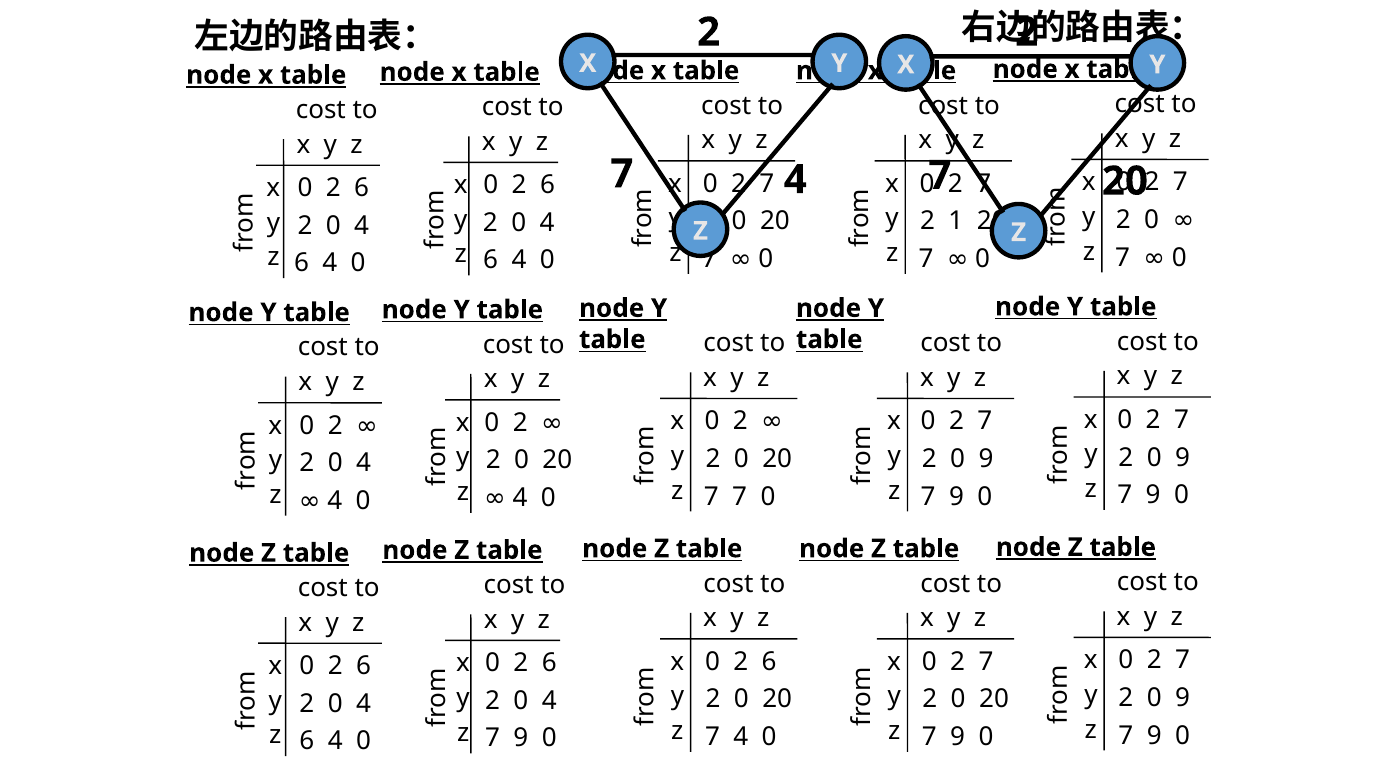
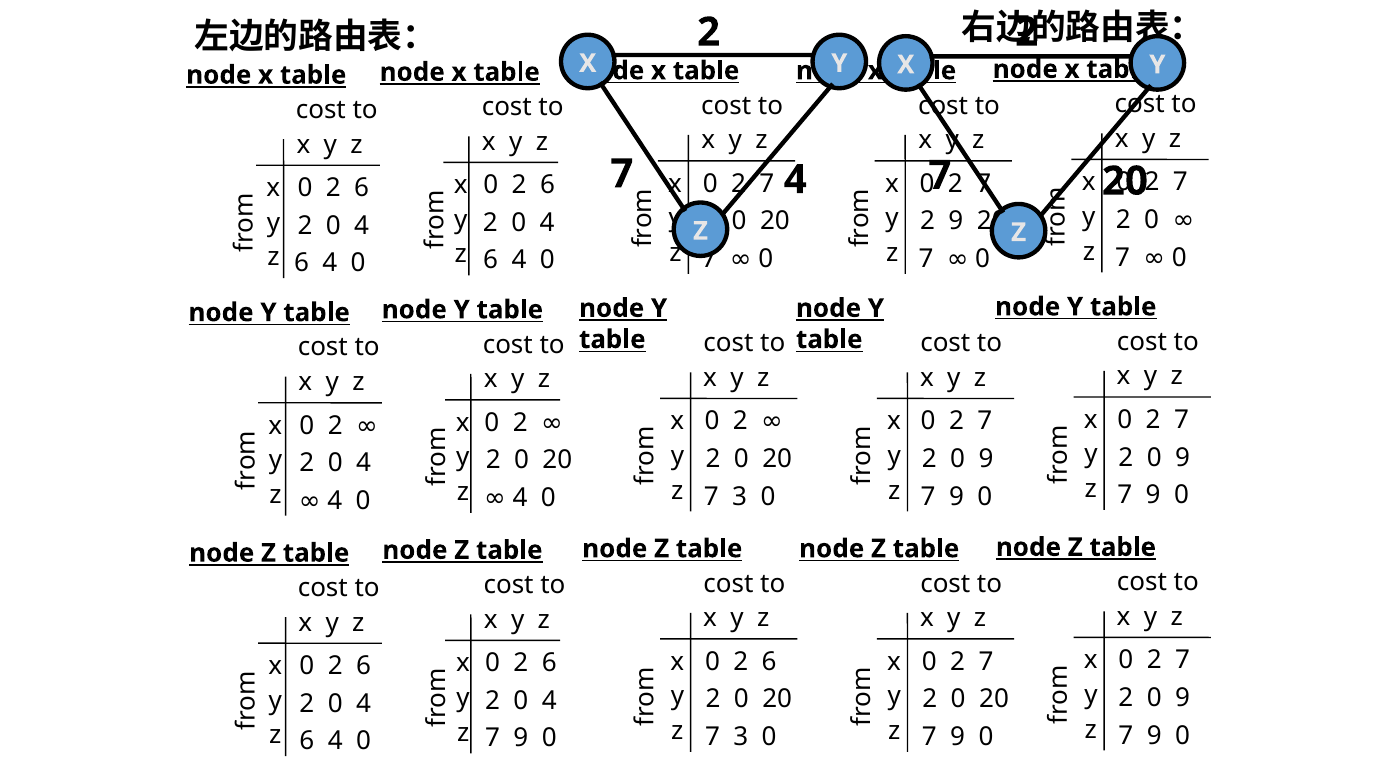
2 1: 1 -> 9
7 at (740, 496): 7 -> 3
4 at (741, 737): 4 -> 3
